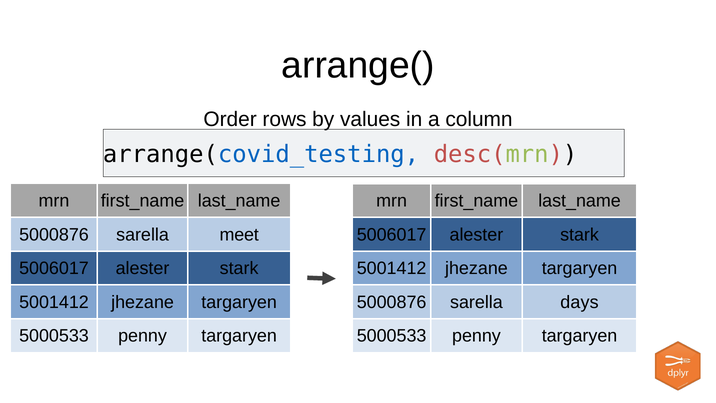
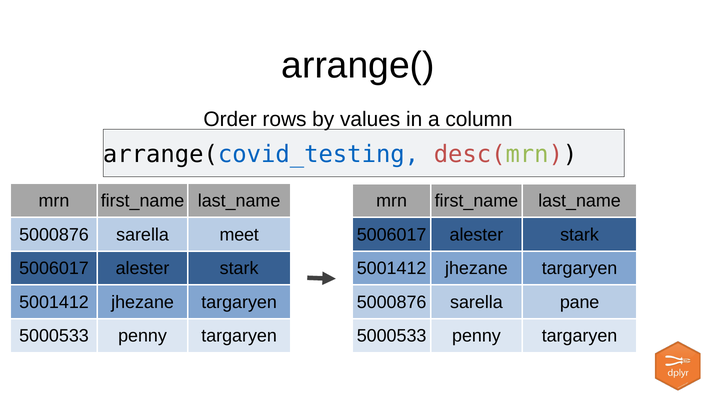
days: days -> pane
